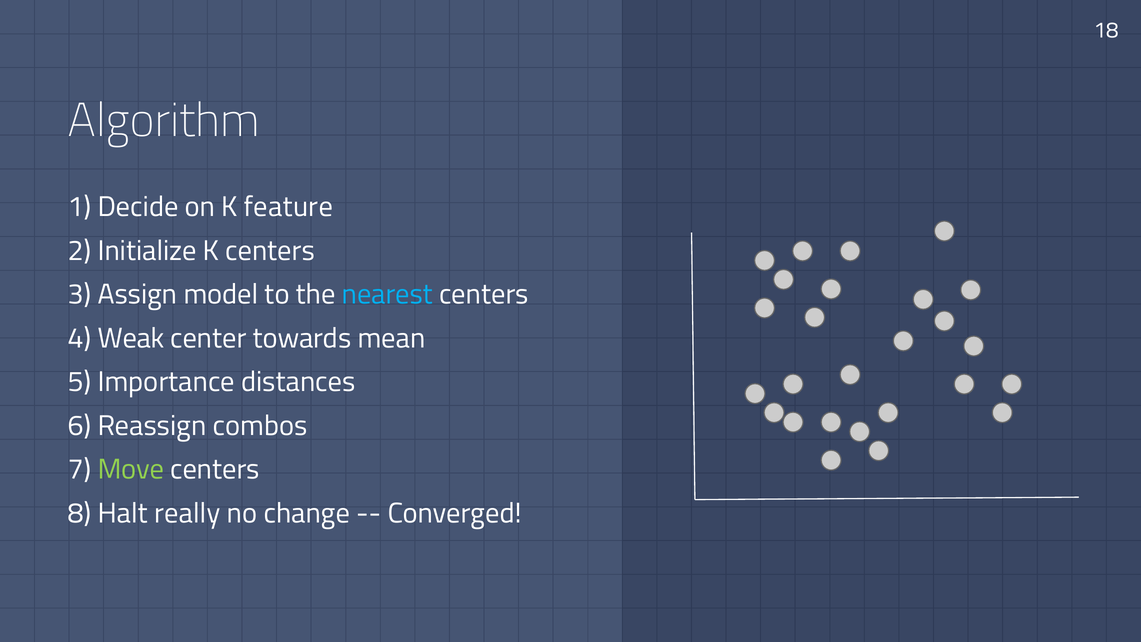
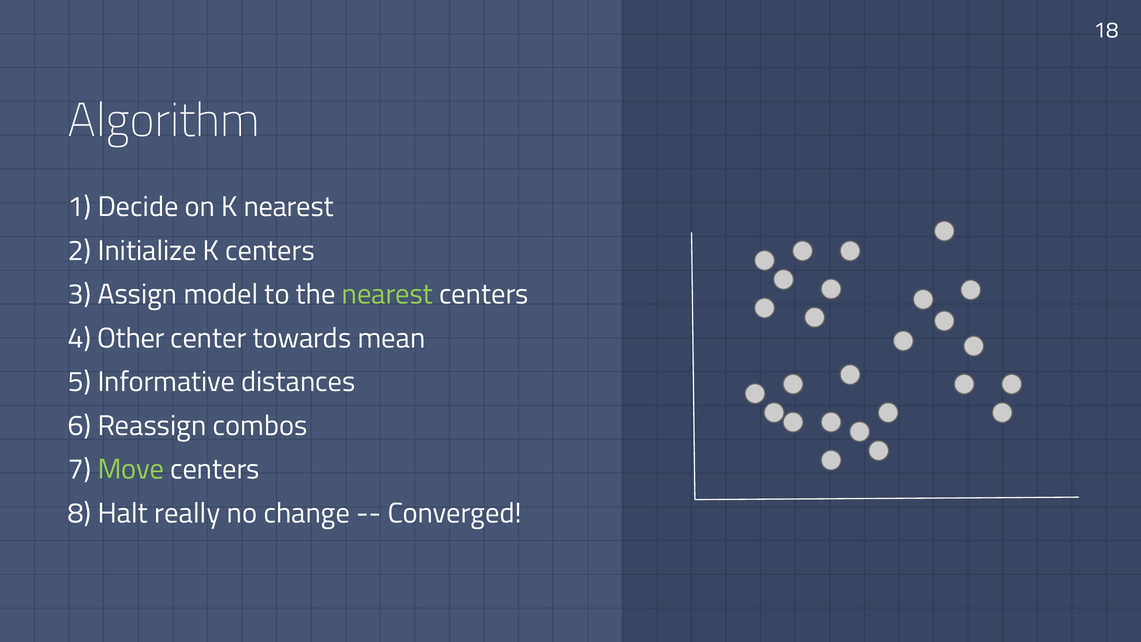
K feature: feature -> nearest
nearest at (387, 294) colour: light blue -> light green
Weak: Weak -> Other
Importance: Importance -> Informative
